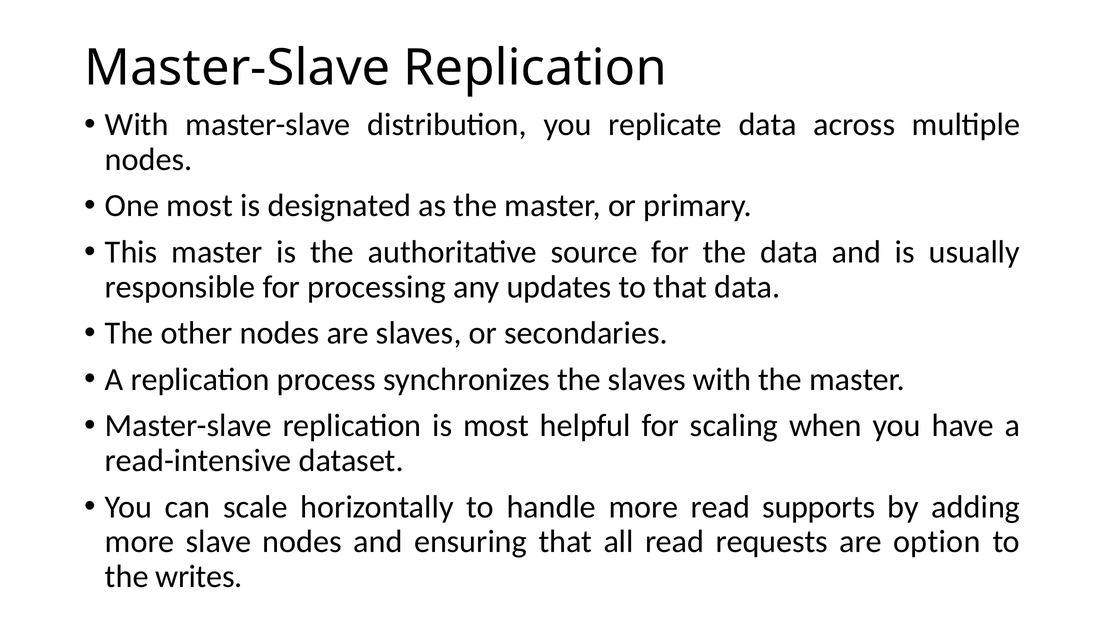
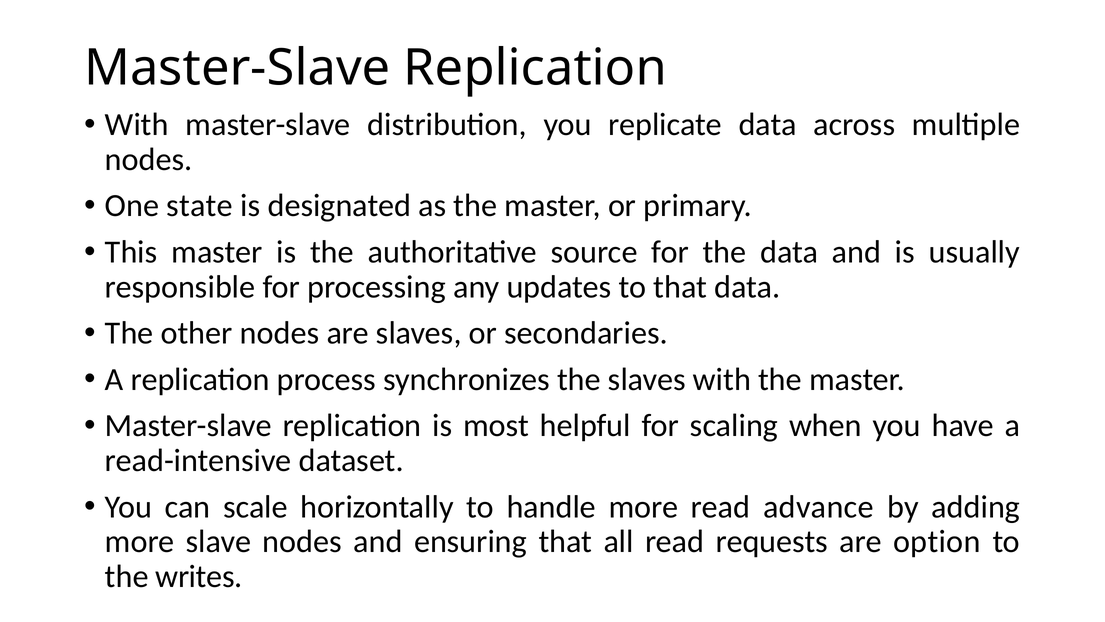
One most: most -> state
supports: supports -> advance
